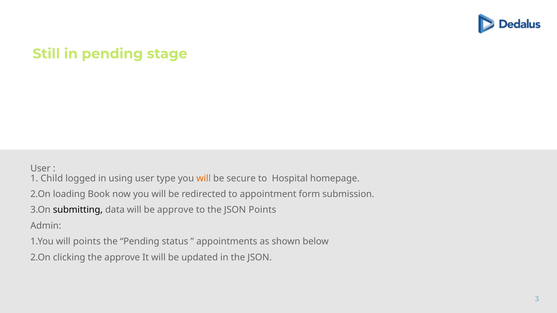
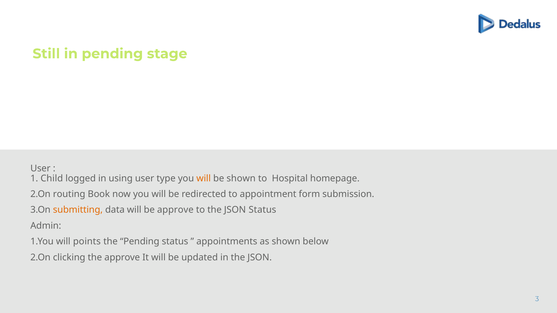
be secure: secure -> shown
loading: loading -> routing
submitting colour: black -> orange
JSON Points: Points -> Status
